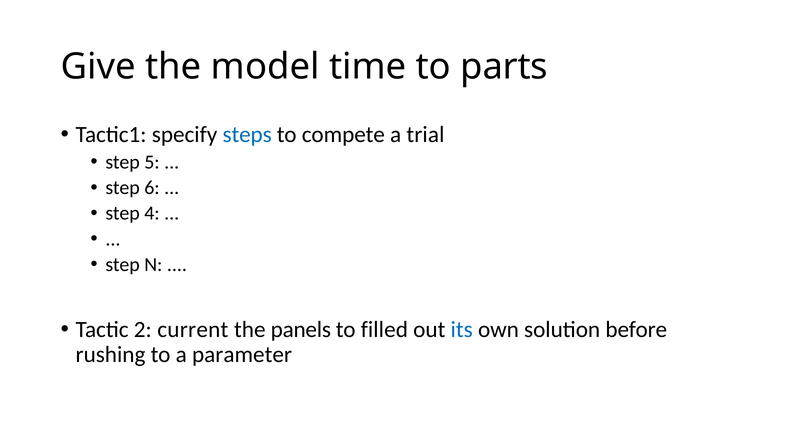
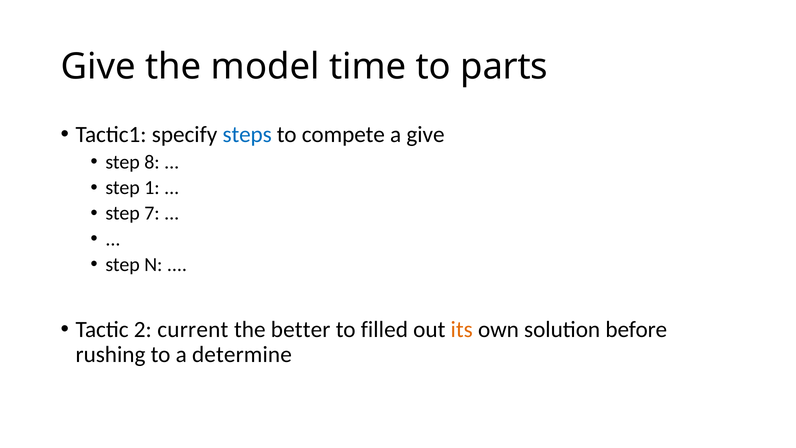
a trial: trial -> give
5: 5 -> 8
6: 6 -> 1
4: 4 -> 7
panels: panels -> better
its colour: blue -> orange
parameter: parameter -> determine
